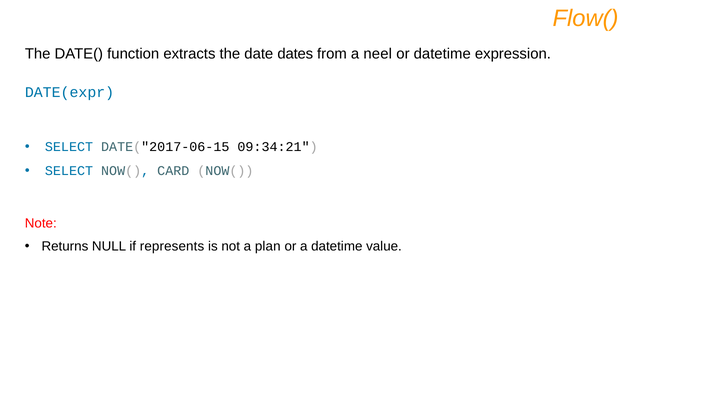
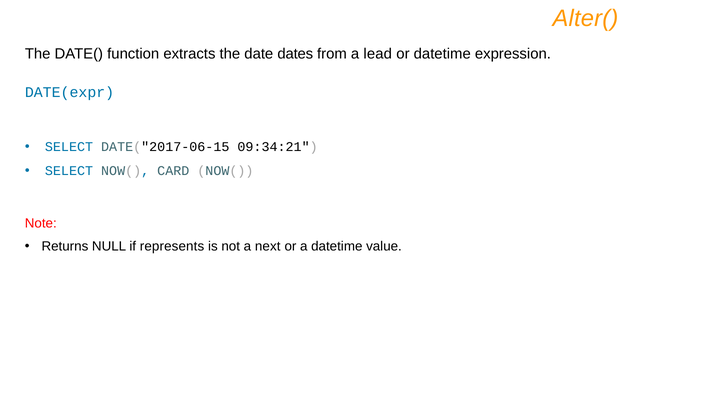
Flow(: Flow( -> Alter(
neel: neel -> lead
plan: plan -> next
